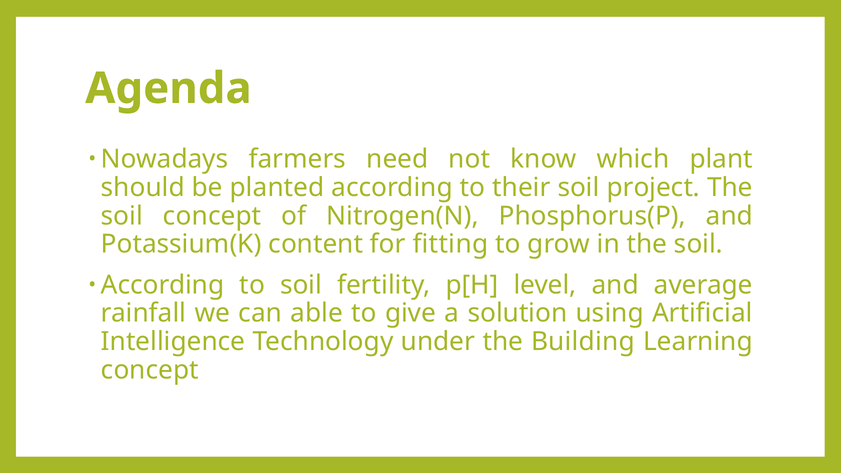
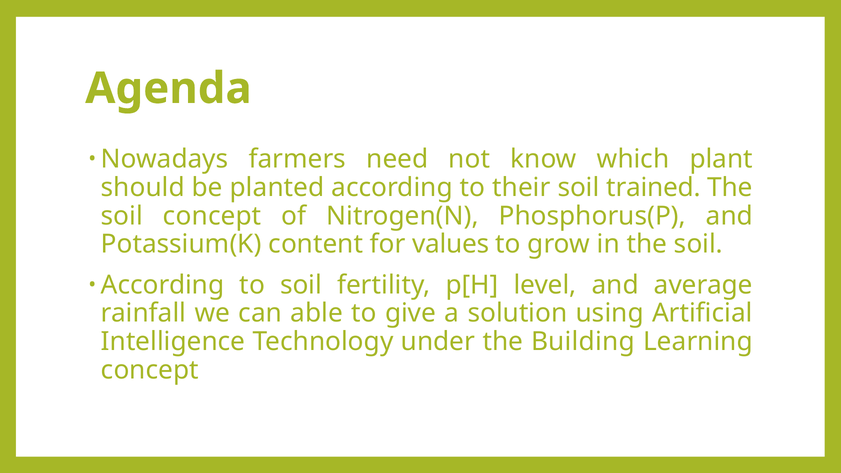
project: project -> trained
fitting: fitting -> values
